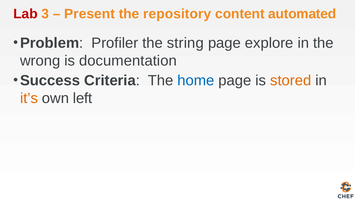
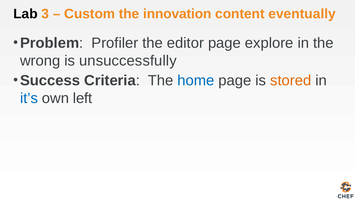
Lab colour: red -> black
Present: Present -> Custom
repository: repository -> innovation
automated: automated -> eventually
string: string -> editor
documentation: documentation -> unsuccessfully
it’s colour: orange -> blue
